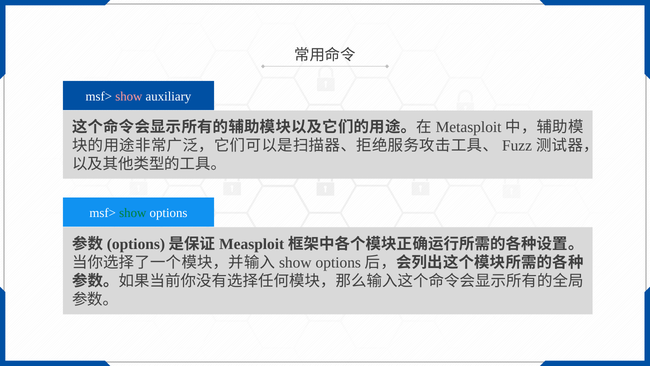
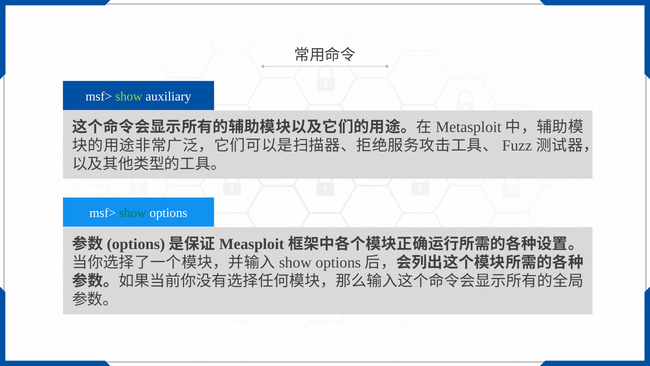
show at (129, 96) colour: pink -> light green
